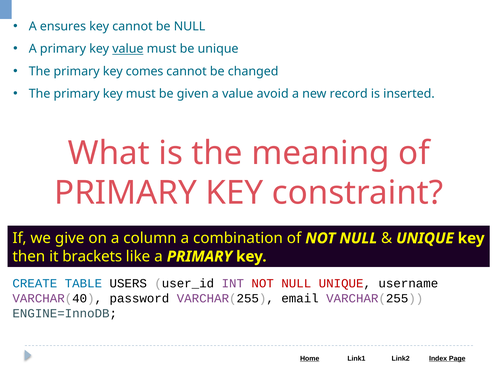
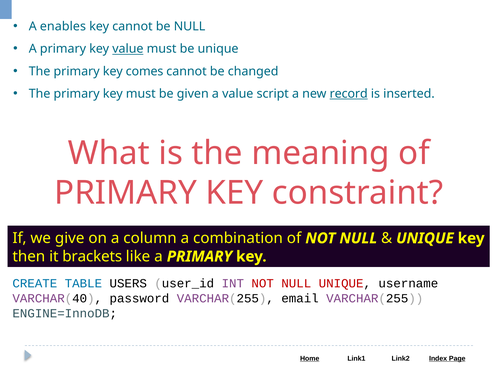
ensures: ensures -> enables
avoid: avoid -> script
record underline: none -> present
